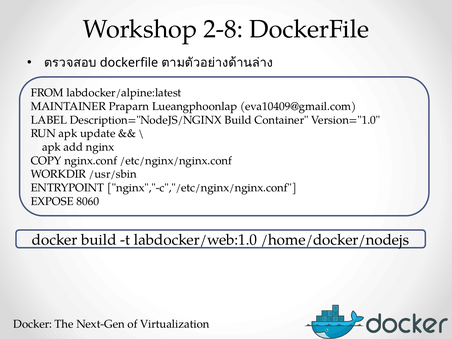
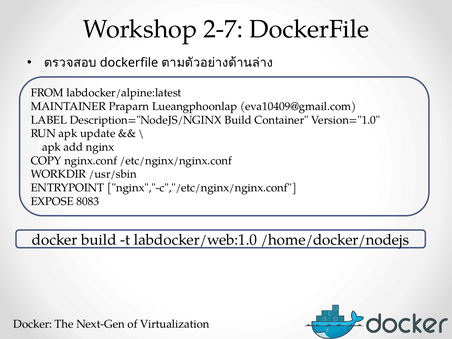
2-8: 2-8 -> 2-7
8060: 8060 -> 8083
